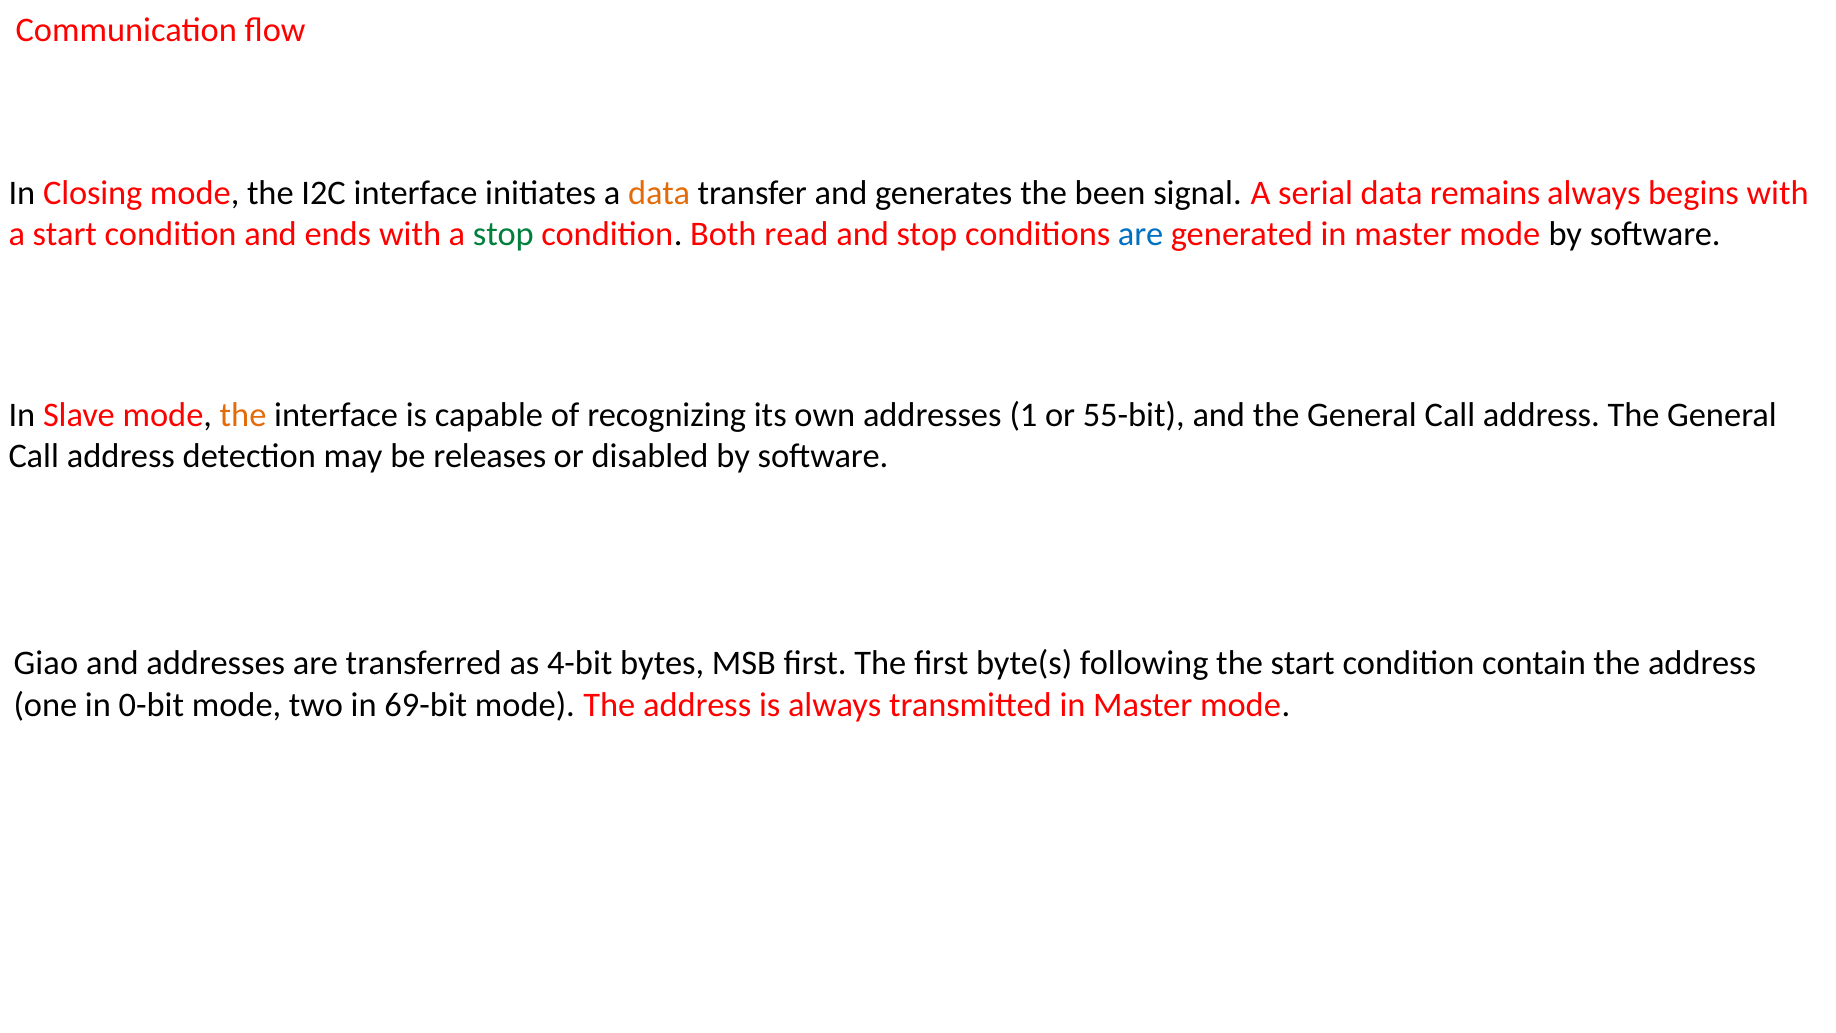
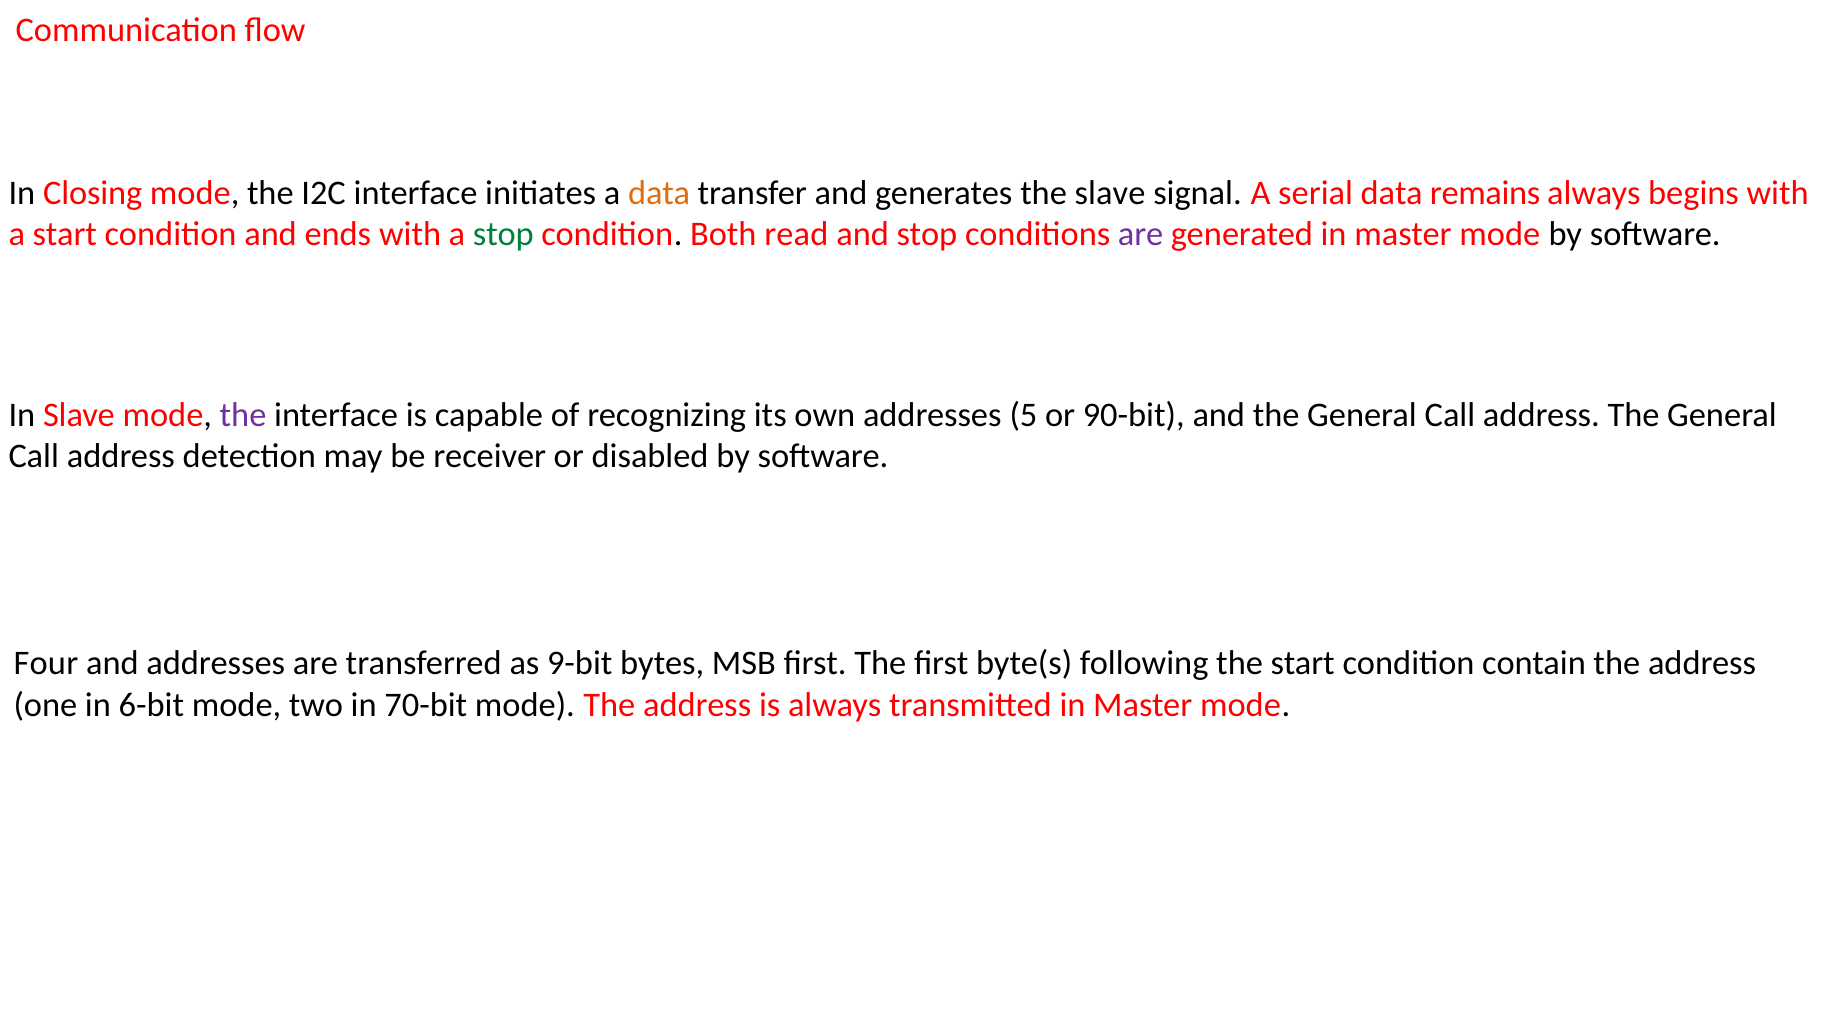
the been: been -> slave
are at (1141, 234) colour: blue -> purple
the at (243, 415) colour: orange -> purple
1: 1 -> 5
55-bit: 55-bit -> 90-bit
releases: releases -> receiver
Giao: Giao -> Four
4-bit: 4-bit -> 9-bit
0-bit: 0-bit -> 6-bit
69-bit: 69-bit -> 70-bit
